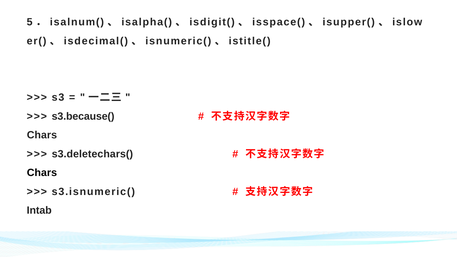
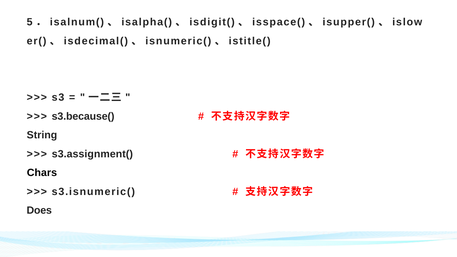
Chars at (42, 135): Chars -> String
s3.deletechars(: s3.deletechars( -> s3.assignment(
Intab: Intab -> Does
